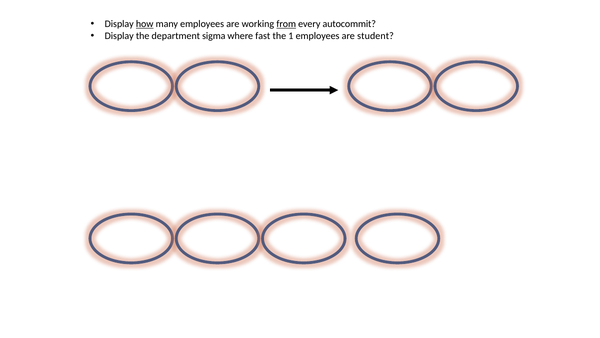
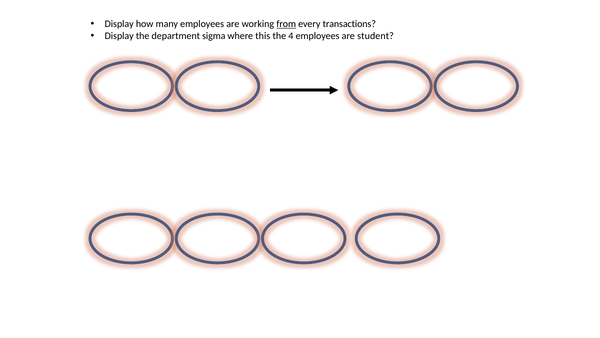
how underline: present -> none
autocommit: autocommit -> transactions
fast: fast -> this
1: 1 -> 4
